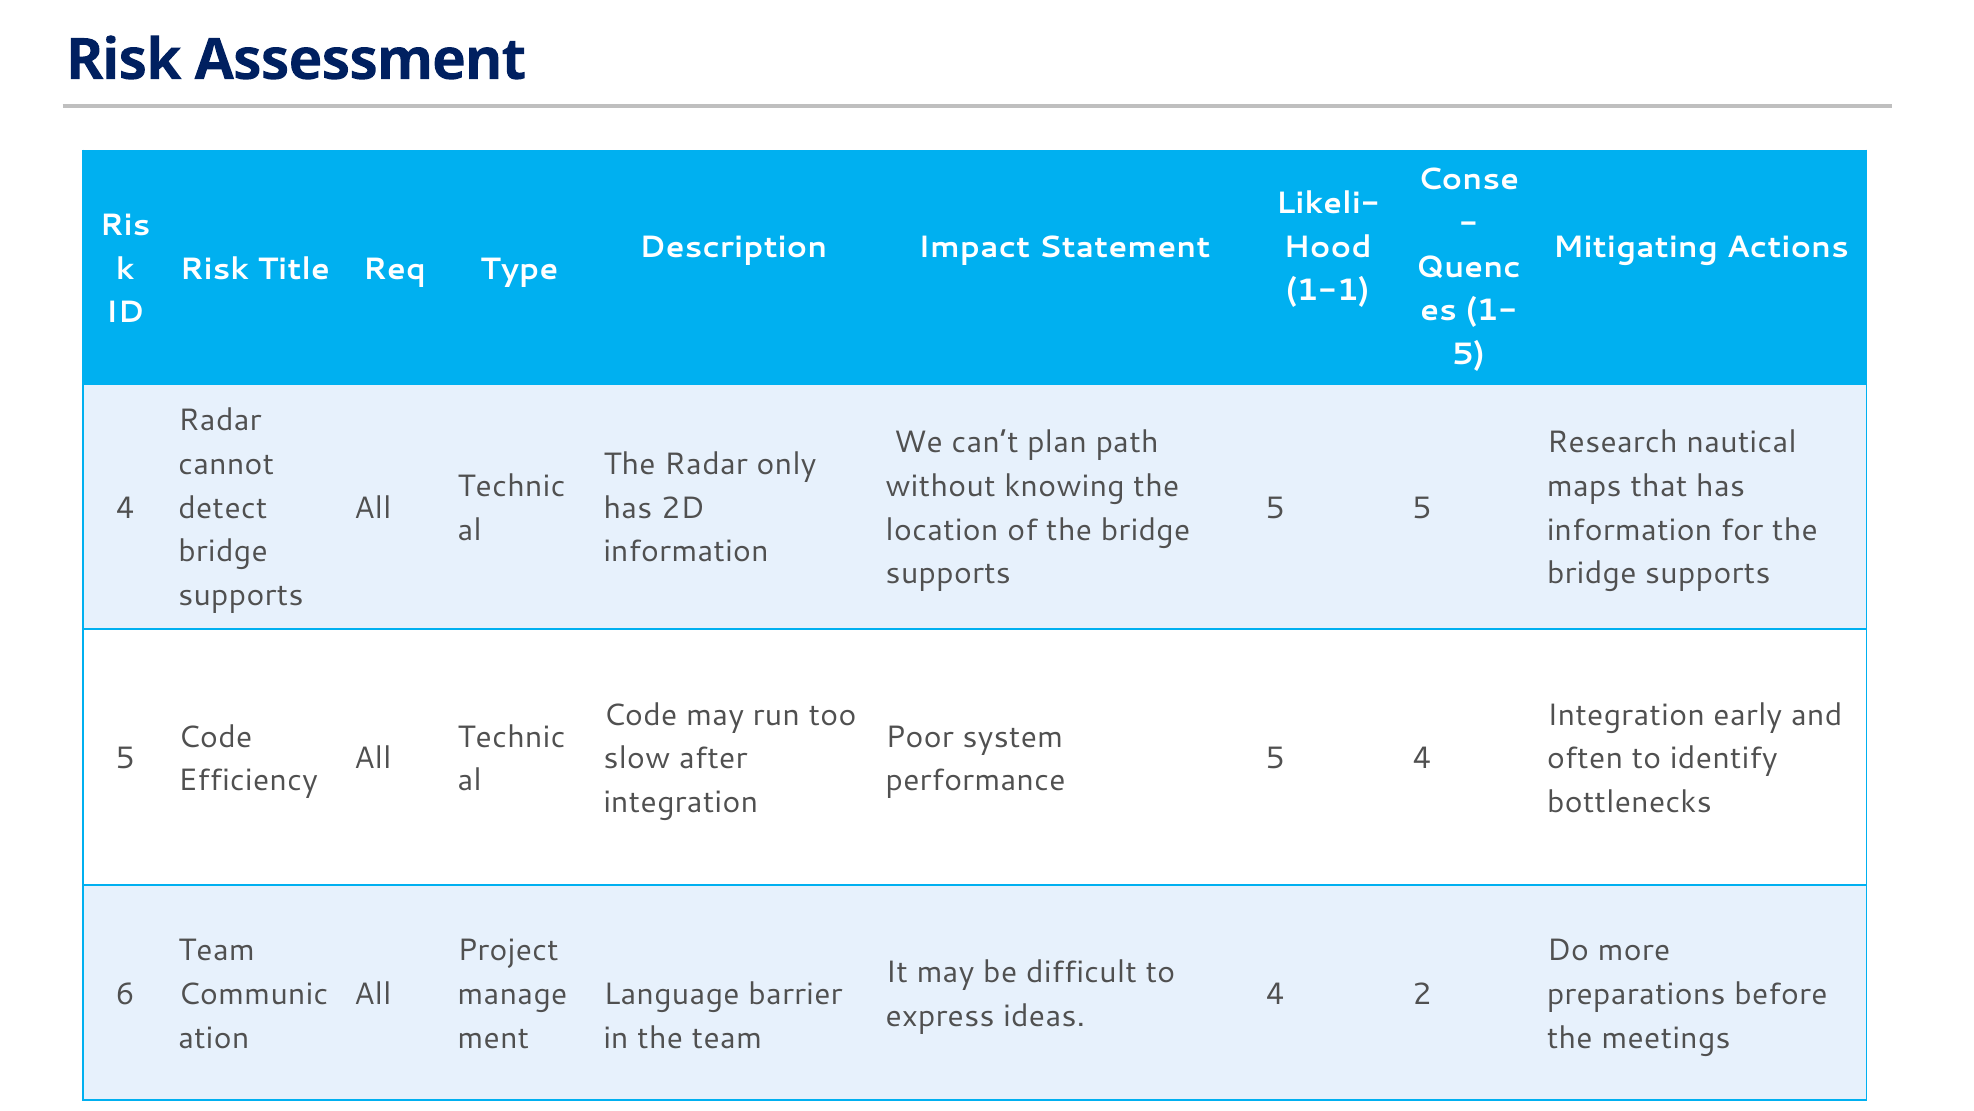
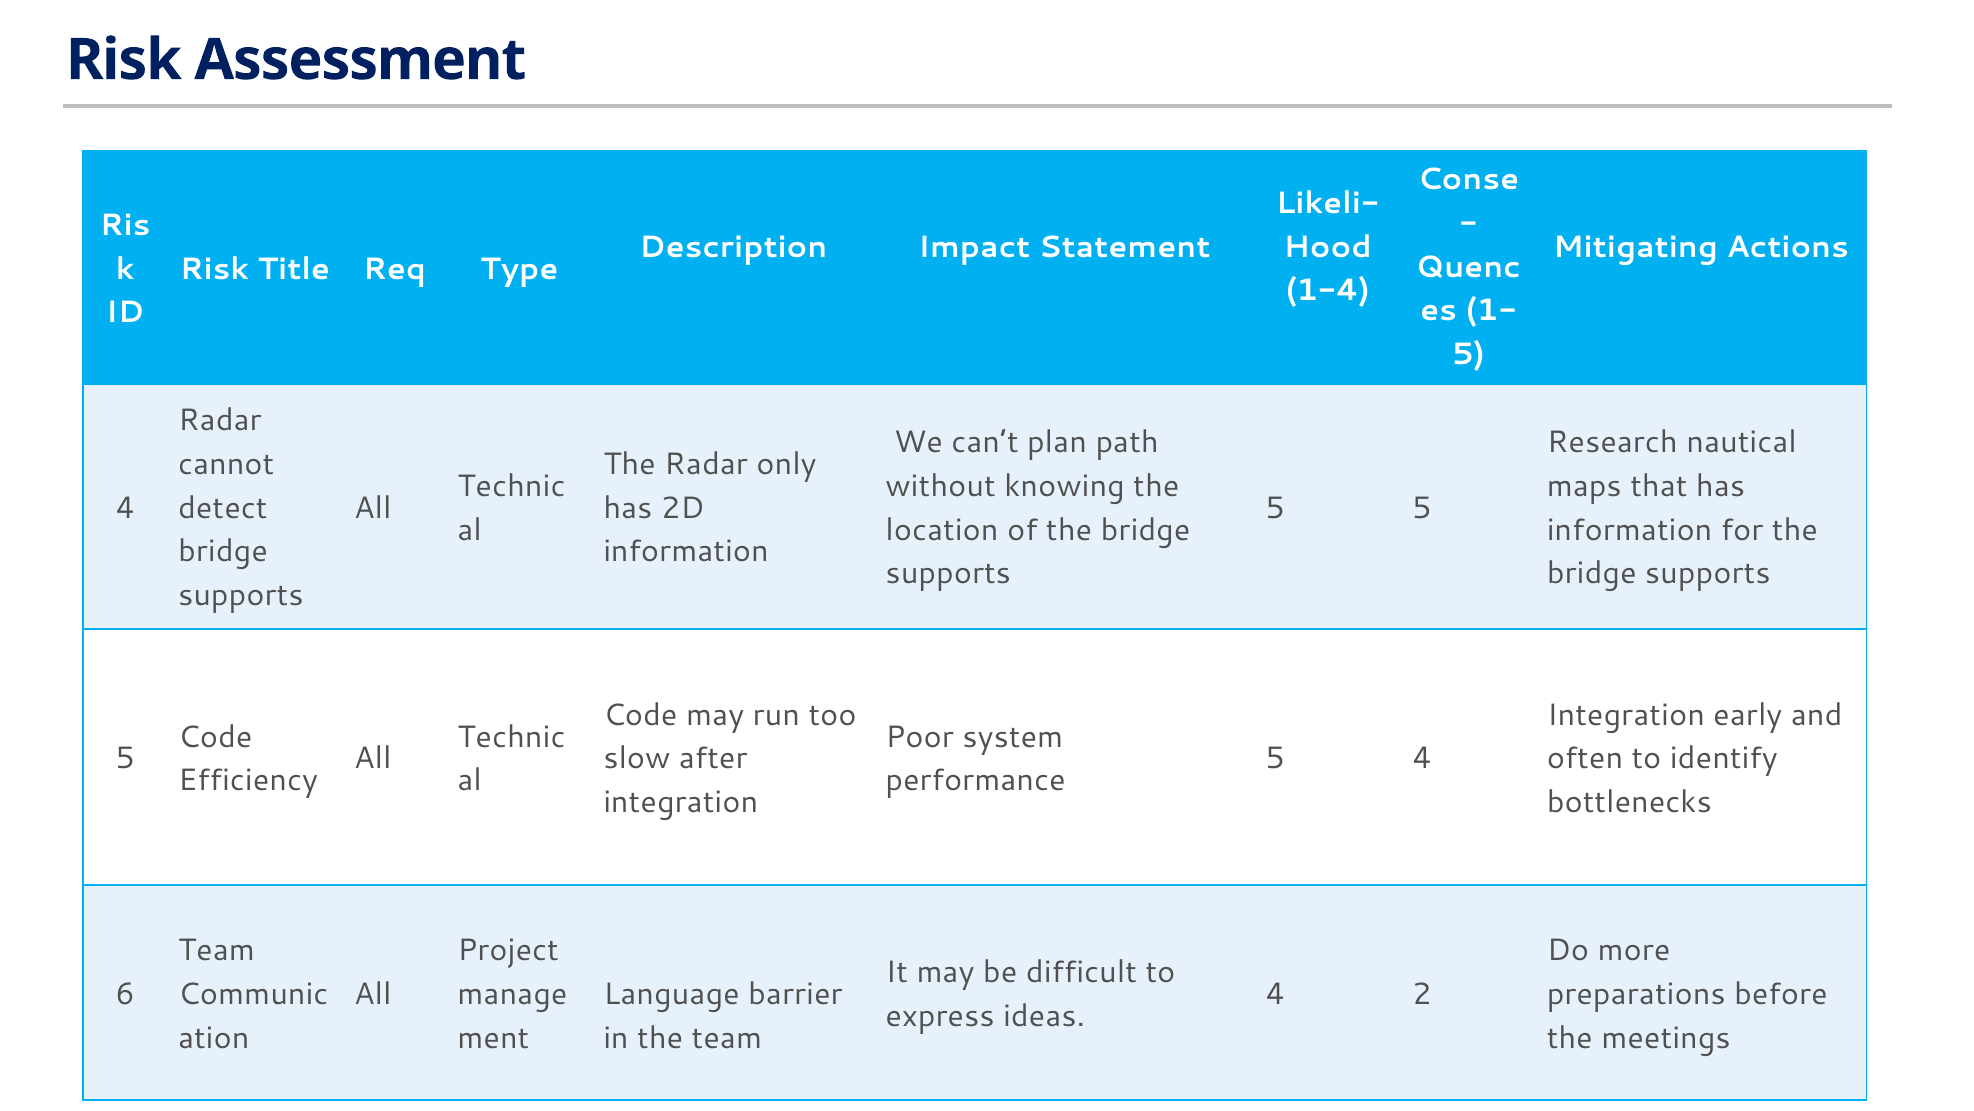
1-1: 1-1 -> 1-4
